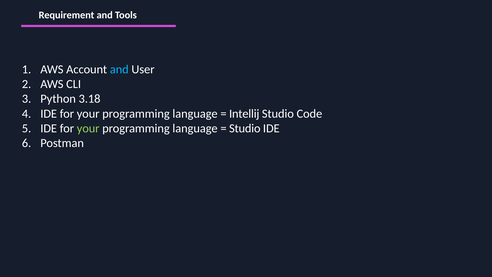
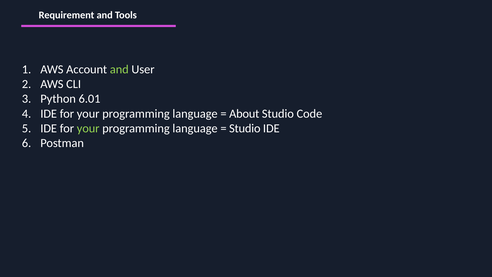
and at (119, 69) colour: light blue -> light green
3.18: 3.18 -> 6.01
Intellij: Intellij -> About
